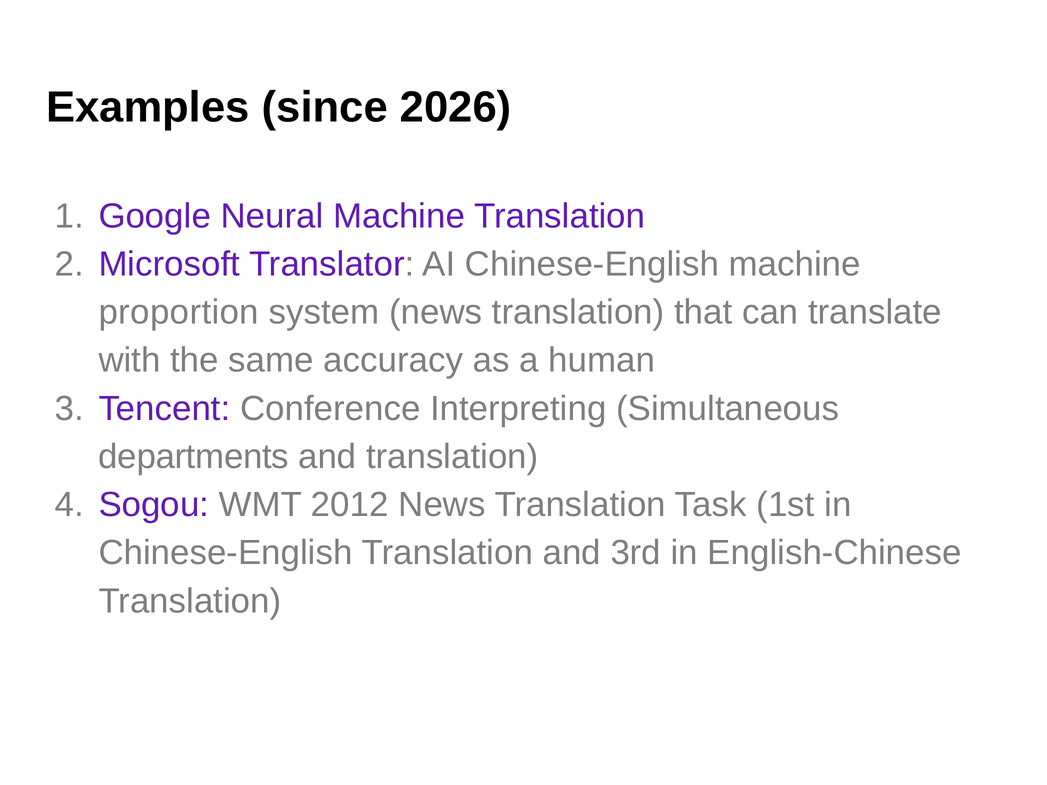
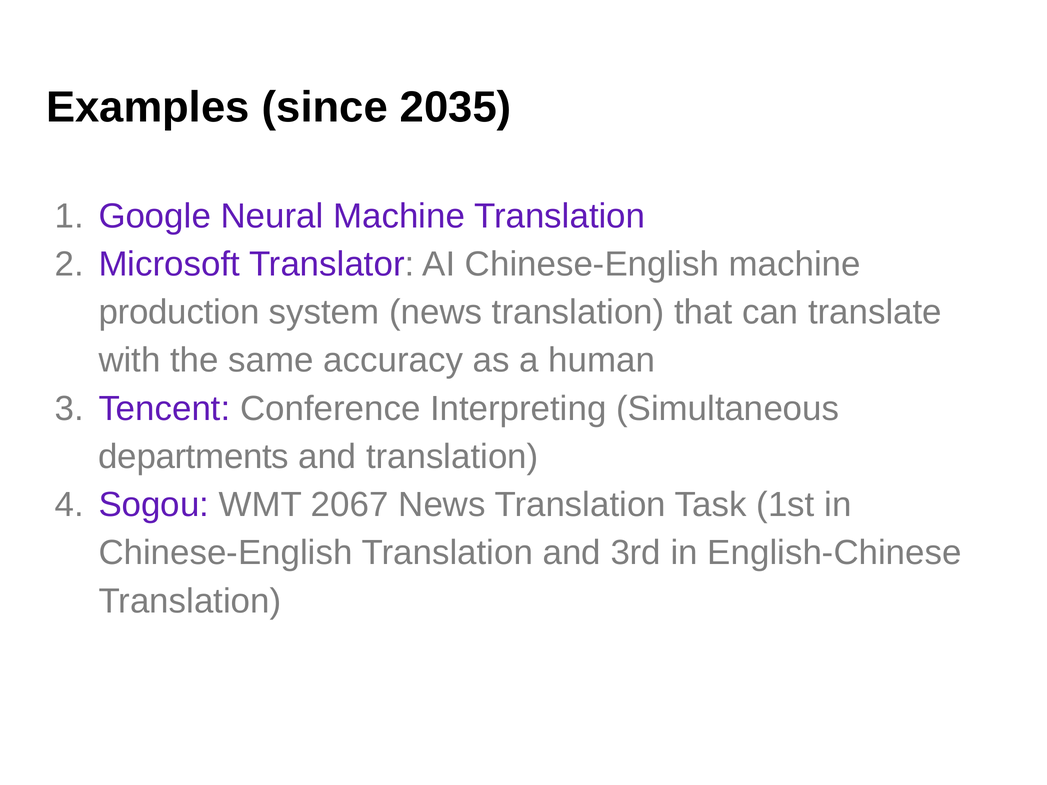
2026: 2026 -> 2035
proportion: proportion -> production
2012: 2012 -> 2067
